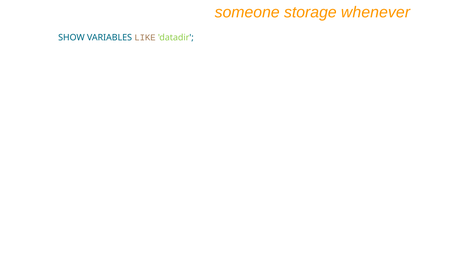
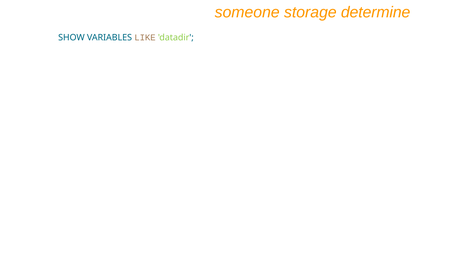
whenever: whenever -> determine
